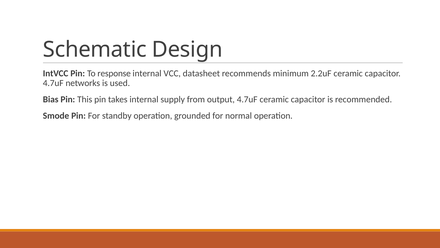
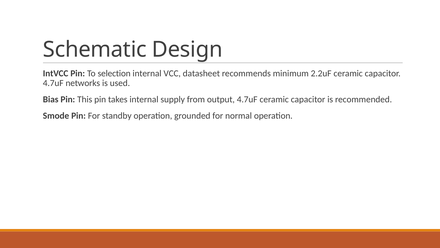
response: response -> selection
